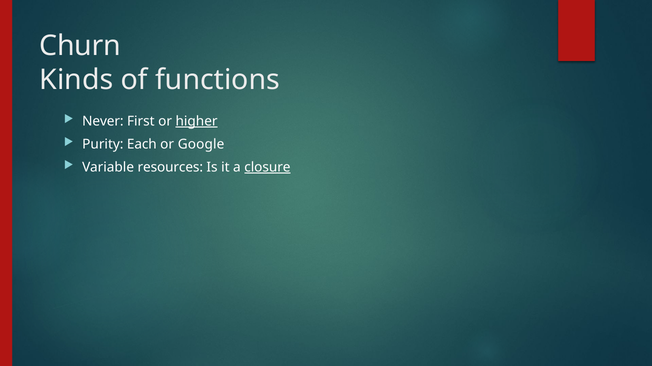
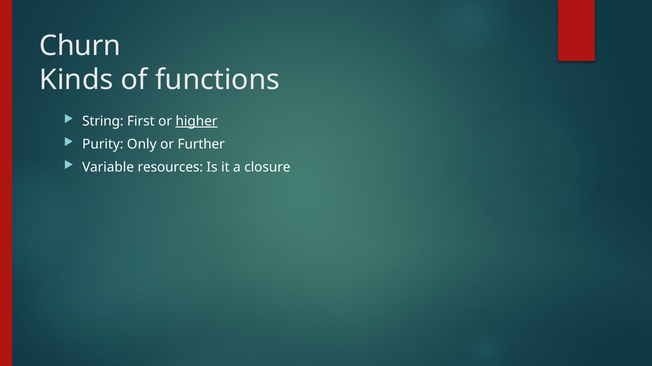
Never: Never -> String
Each: Each -> Only
Google: Google -> Further
closure underline: present -> none
